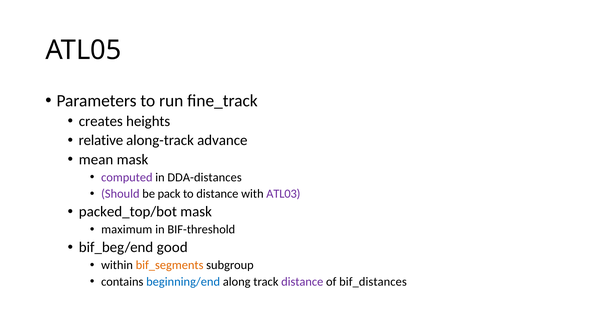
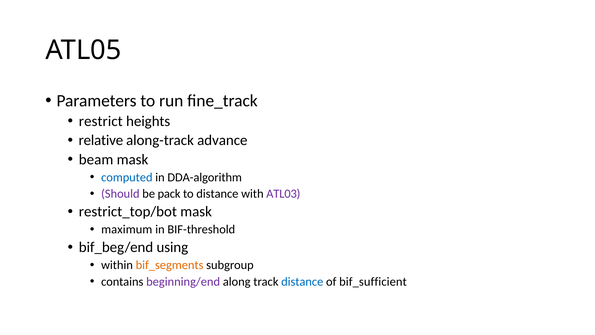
creates: creates -> restrict
mean: mean -> beam
computed colour: purple -> blue
DDA-distances: DDA-distances -> DDA-algorithm
packed_top/bot: packed_top/bot -> restrict_top/bot
good: good -> using
beginning/end colour: blue -> purple
distance at (302, 281) colour: purple -> blue
bif_distances: bif_distances -> bif_sufficient
